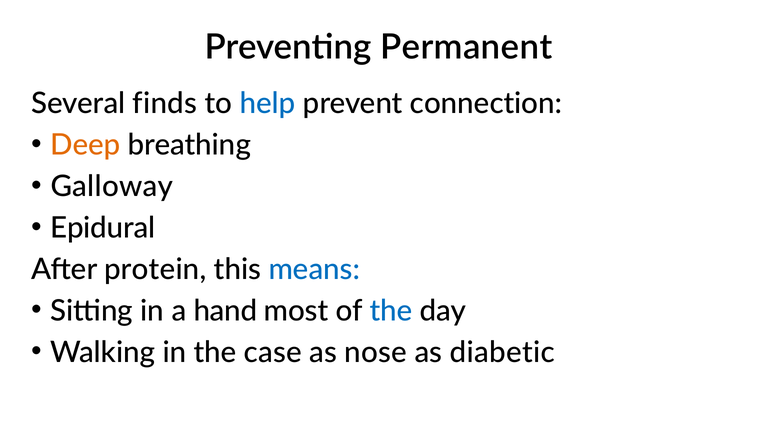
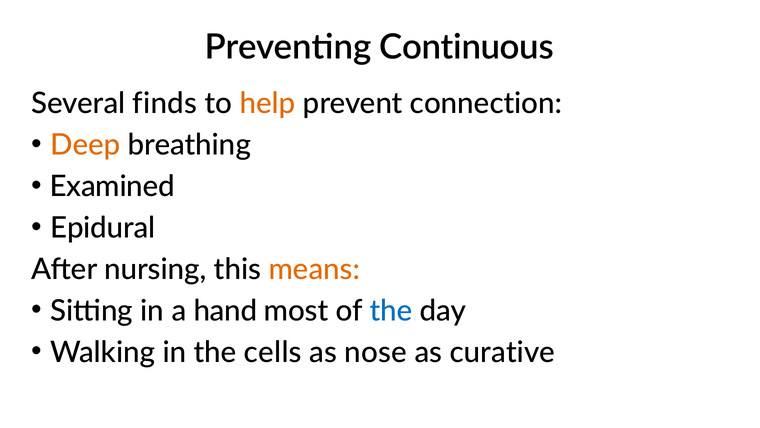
Permanent: Permanent -> Continuous
help colour: blue -> orange
Galloway: Galloway -> Examined
protein: protein -> nursing
means colour: blue -> orange
case: case -> cells
diabetic: diabetic -> curative
